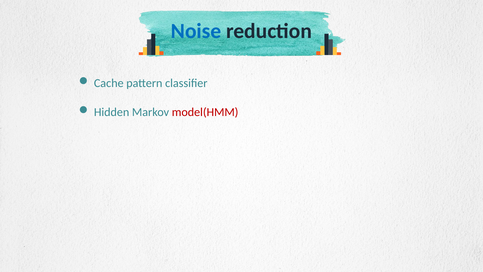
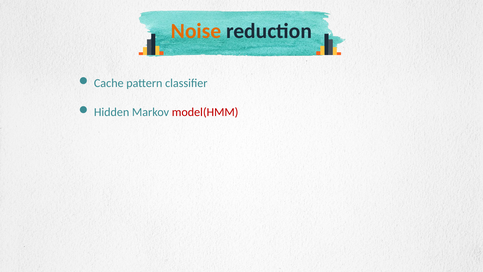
Noise colour: blue -> orange
